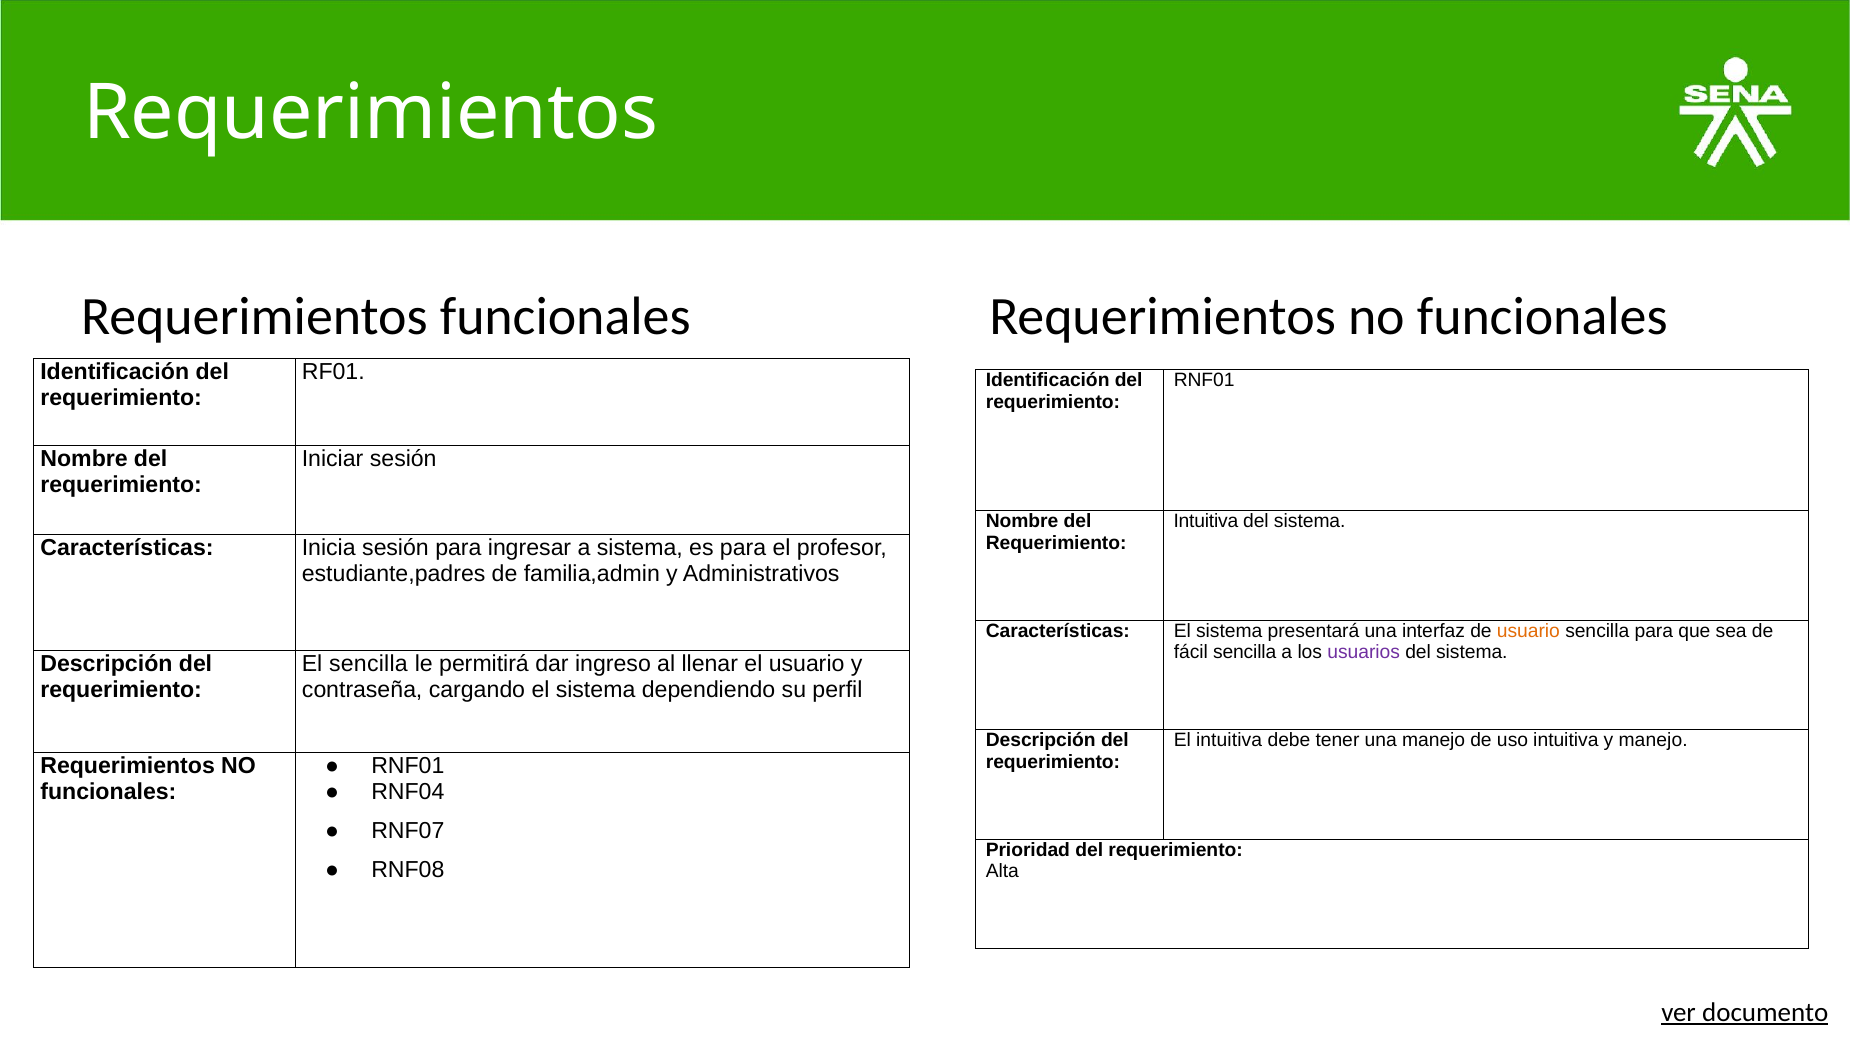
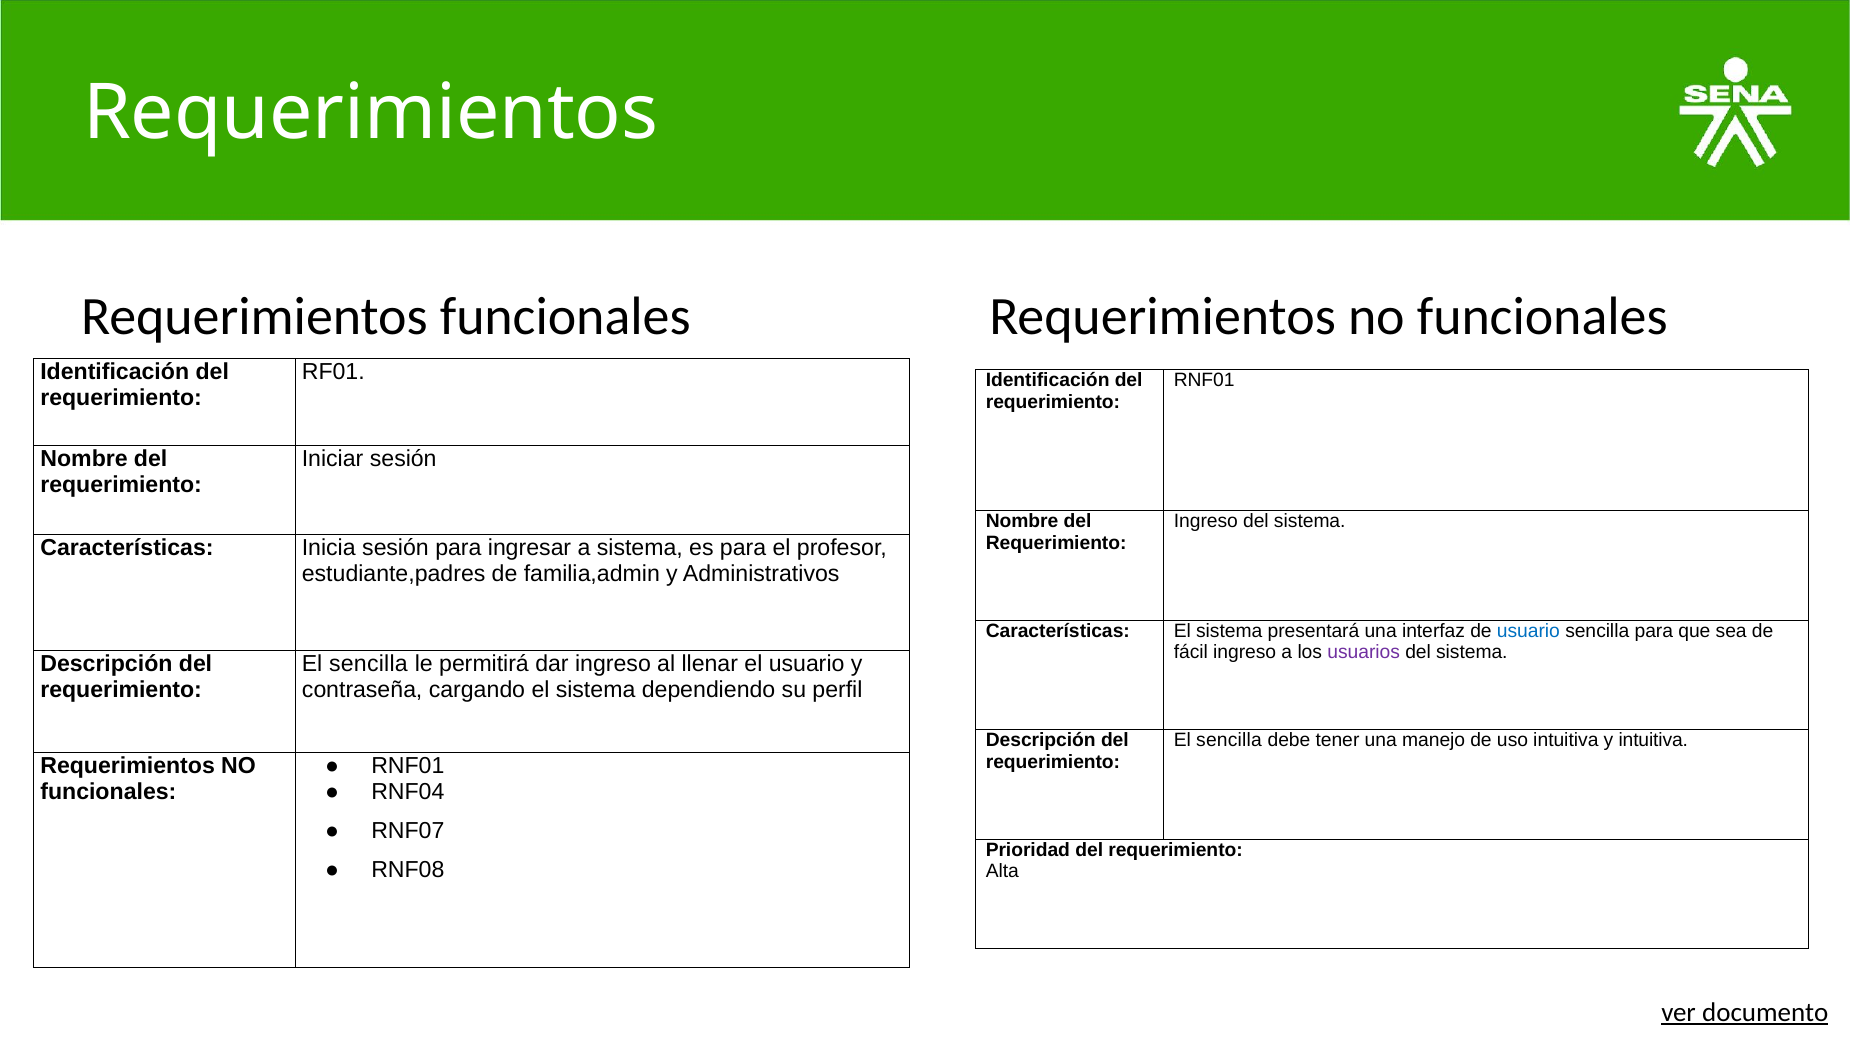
Intuitiva at (1206, 521): Intuitiva -> Ingreso
usuario at (1528, 631) colour: orange -> blue
fácil sencilla: sencilla -> ingreso
intuitiva at (1229, 740): intuitiva -> sencilla
y manejo: manejo -> intuitiva
